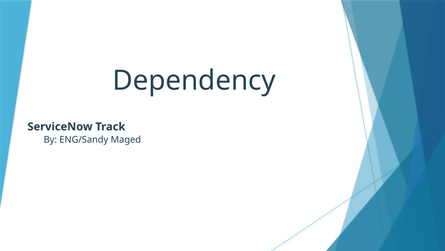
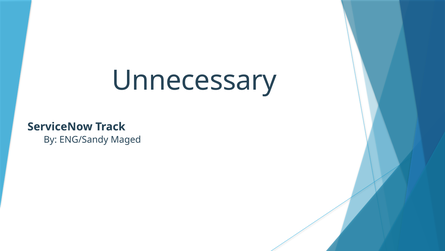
Dependency: Dependency -> Unnecessary
